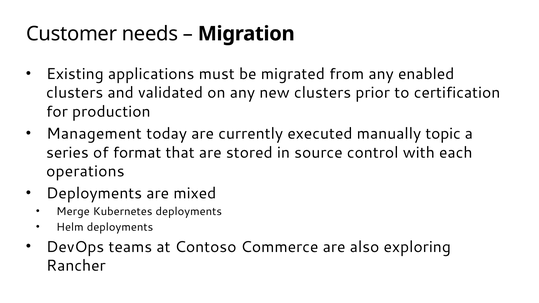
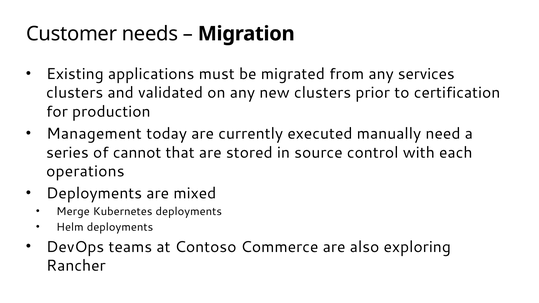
enabled: enabled -> services
topic: topic -> need
format: format -> cannot
